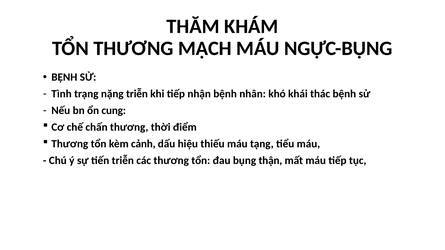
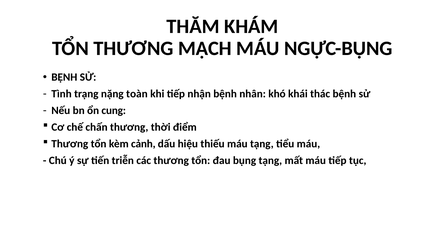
nặng triễn: triễn -> toàn
bụng thận: thận -> tạng
